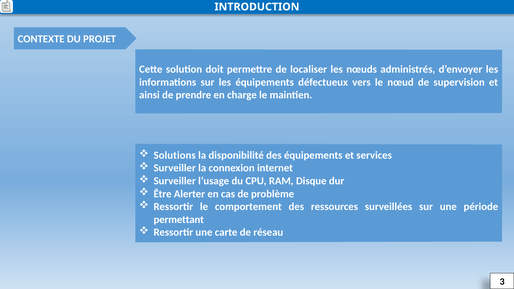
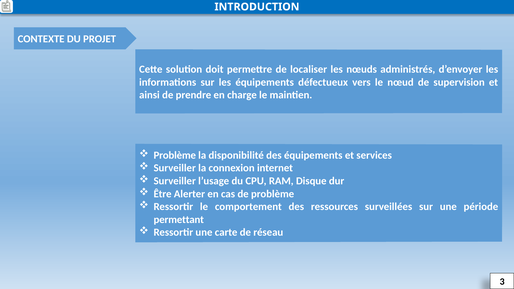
Solutions at (175, 155): Solutions -> Problème
